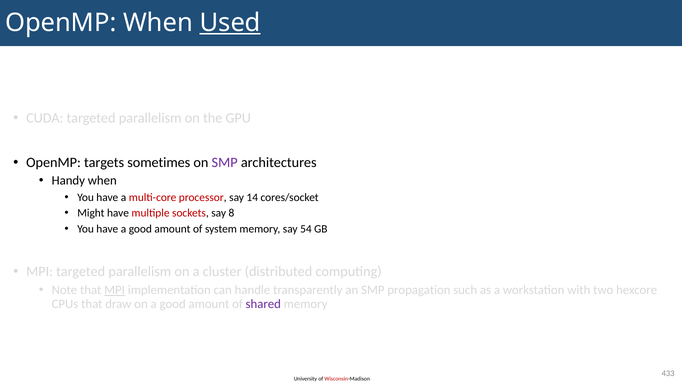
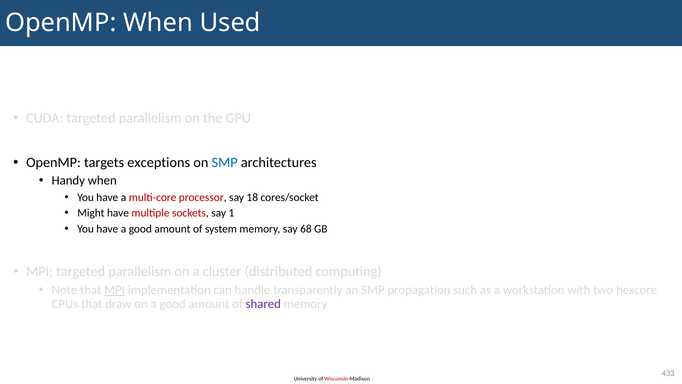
Used underline: present -> none
sometimes: sometimes -> exceptions
SMP at (225, 162) colour: purple -> blue
14: 14 -> 18
8: 8 -> 1
54: 54 -> 68
